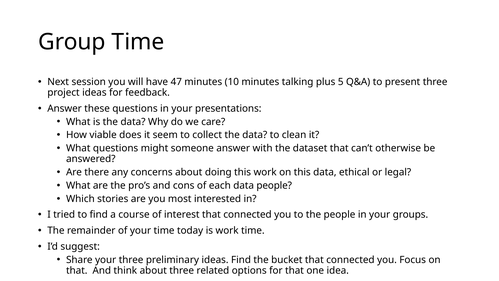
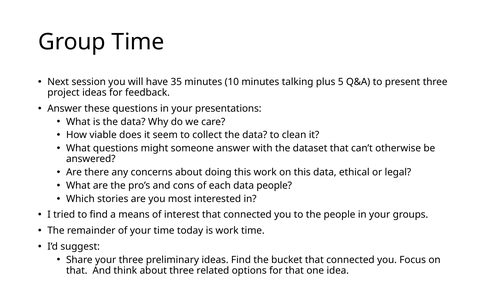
47: 47 -> 35
course: course -> means
